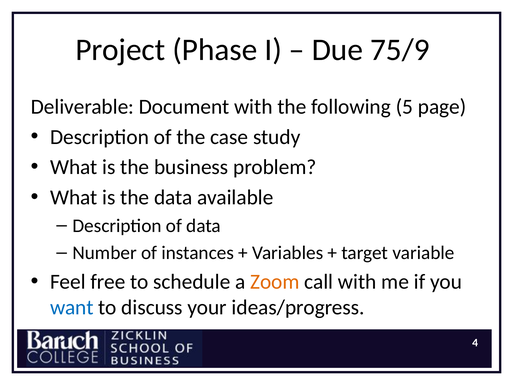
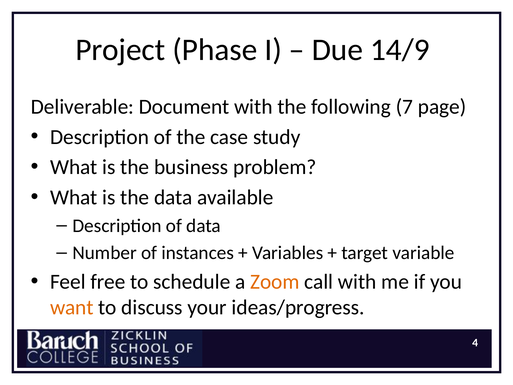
75/9: 75/9 -> 14/9
5: 5 -> 7
want colour: blue -> orange
